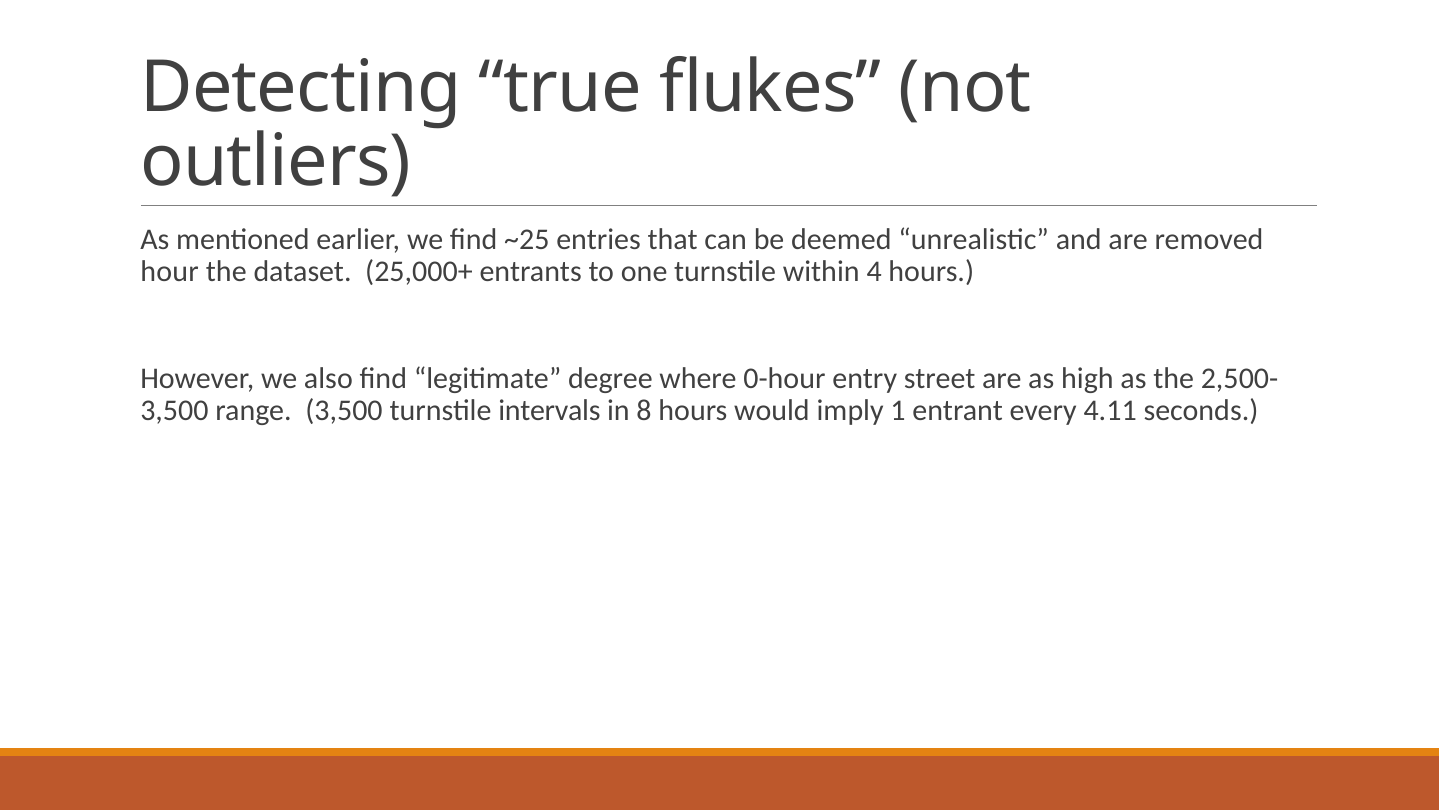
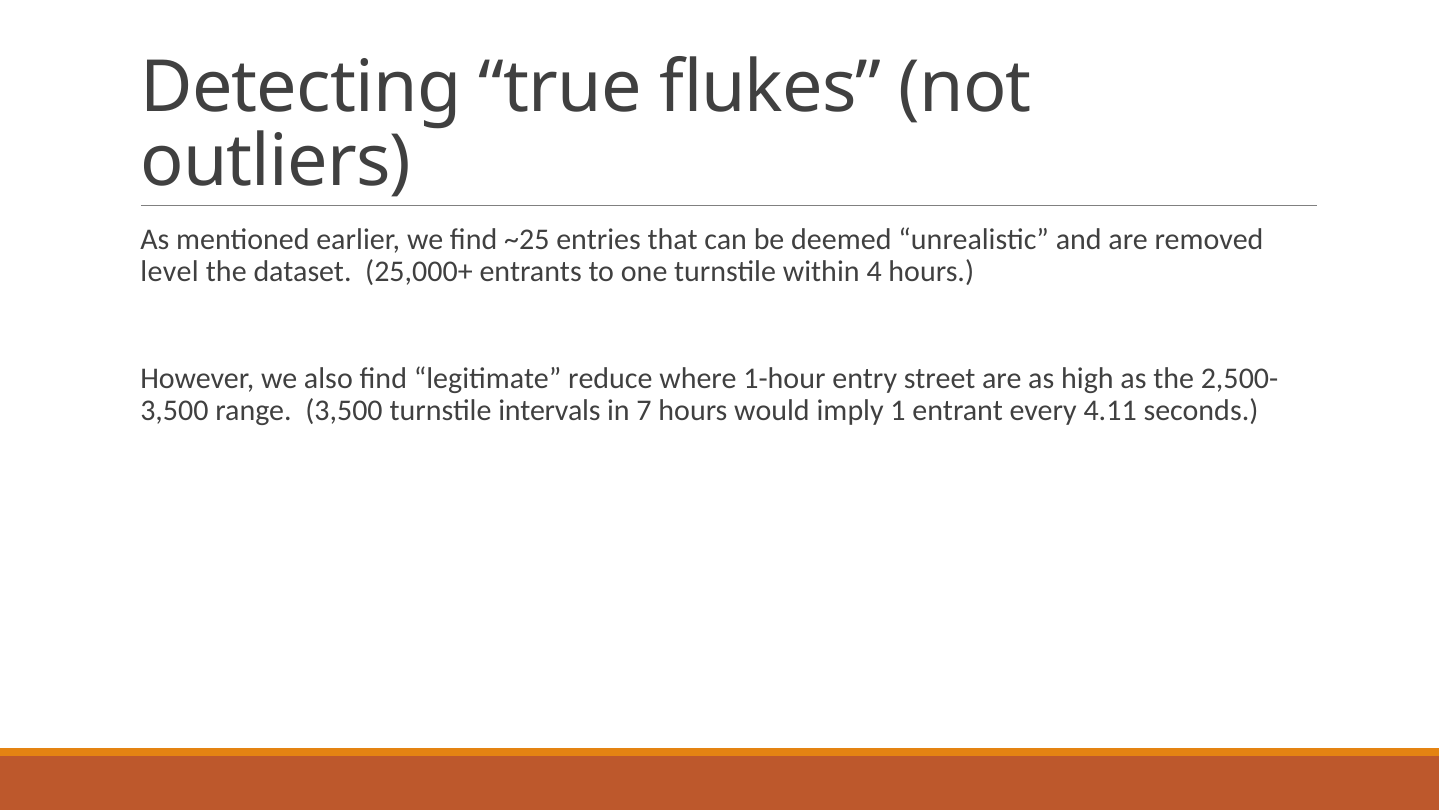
hour: hour -> level
degree: degree -> reduce
0-hour: 0-hour -> 1-hour
8: 8 -> 7
